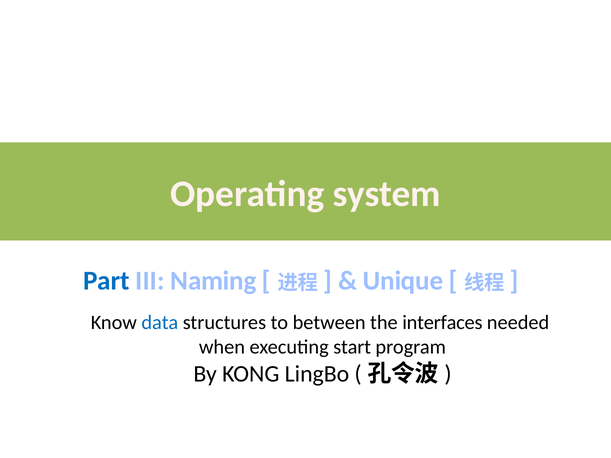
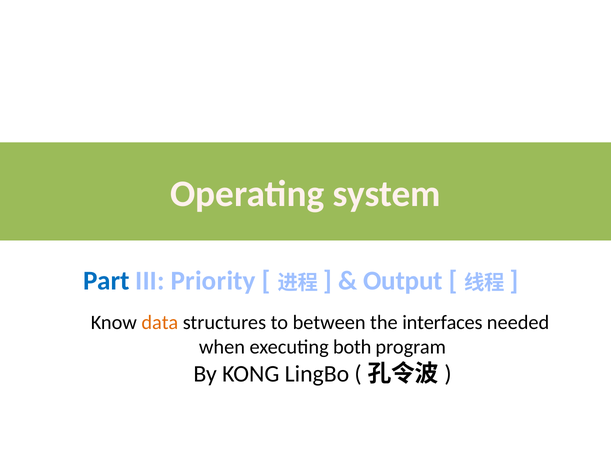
Naming: Naming -> Priority
Unique: Unique -> Output
data colour: blue -> orange
start: start -> both
